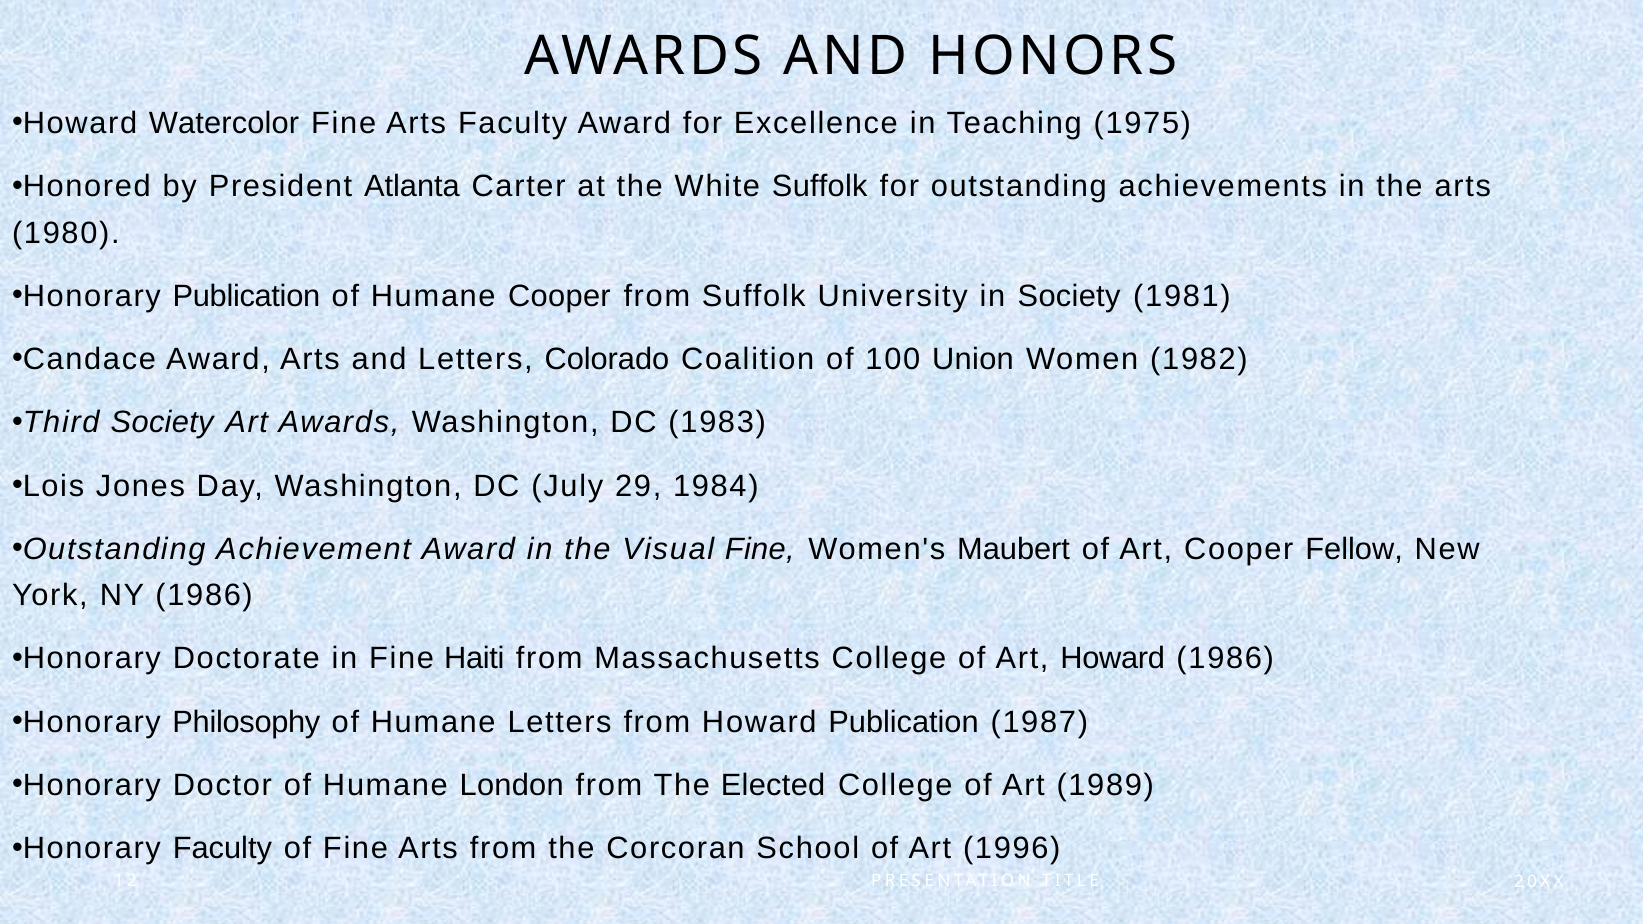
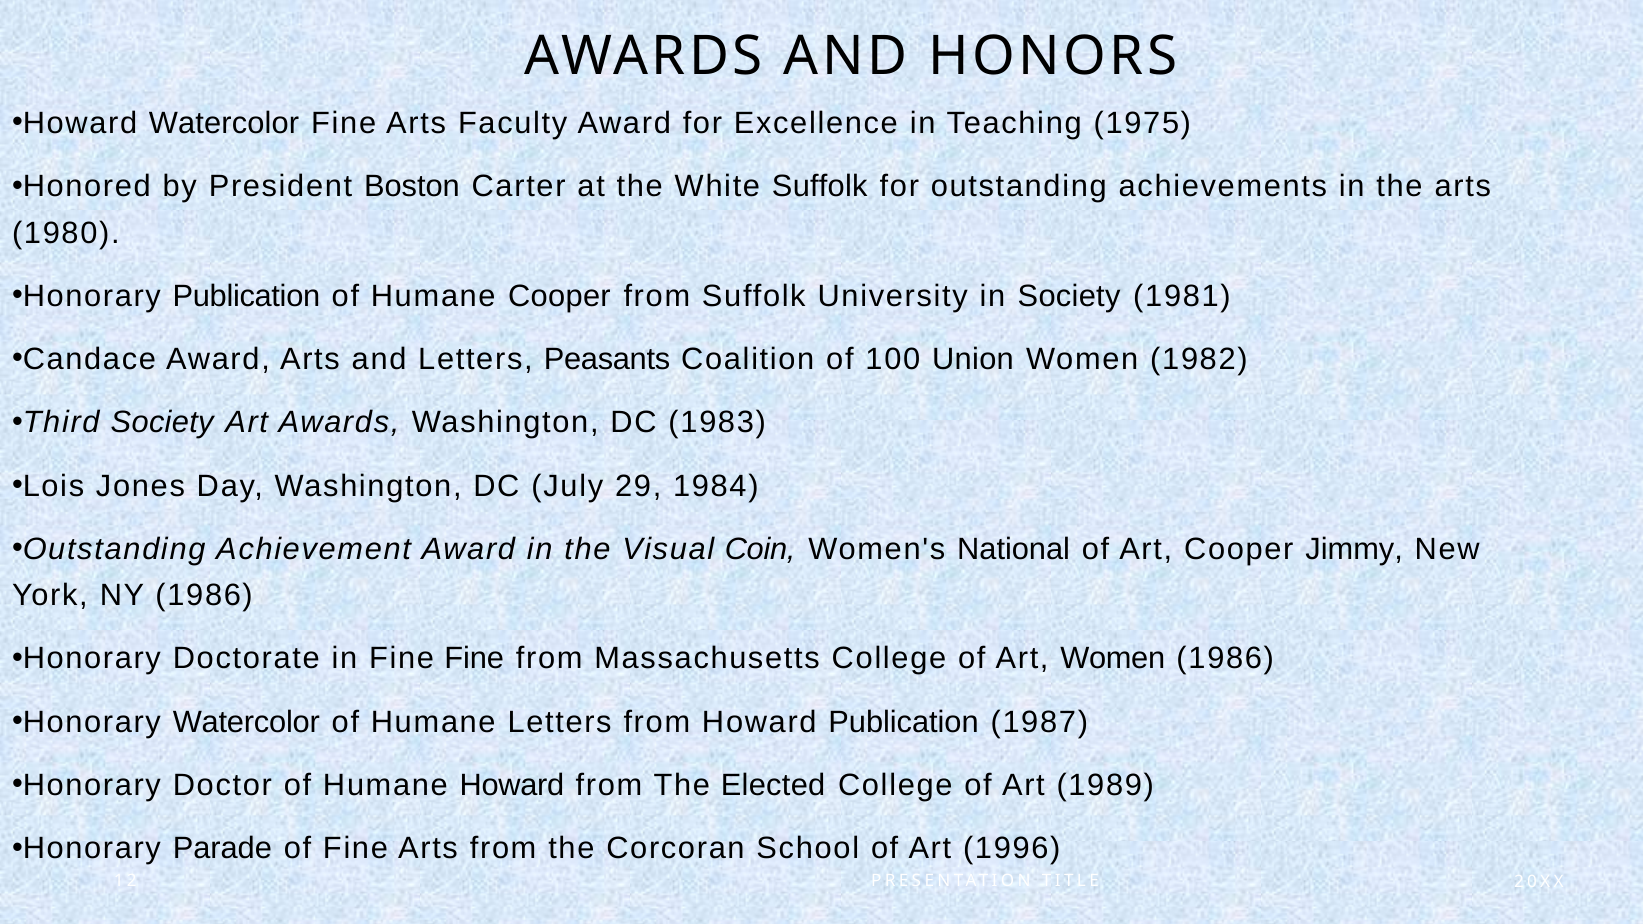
Atlanta: Atlanta -> Boston
Colorado: Colorado -> Peasants
Visual Fine: Fine -> Coin
Maubert: Maubert -> National
Fellow: Fellow -> Jimmy
Fine Haiti: Haiti -> Fine
Art Howard: Howard -> Women
Honorary Philosophy: Philosophy -> Watercolor
Humane London: London -> Howard
Honorary Faculty: Faculty -> Parade
